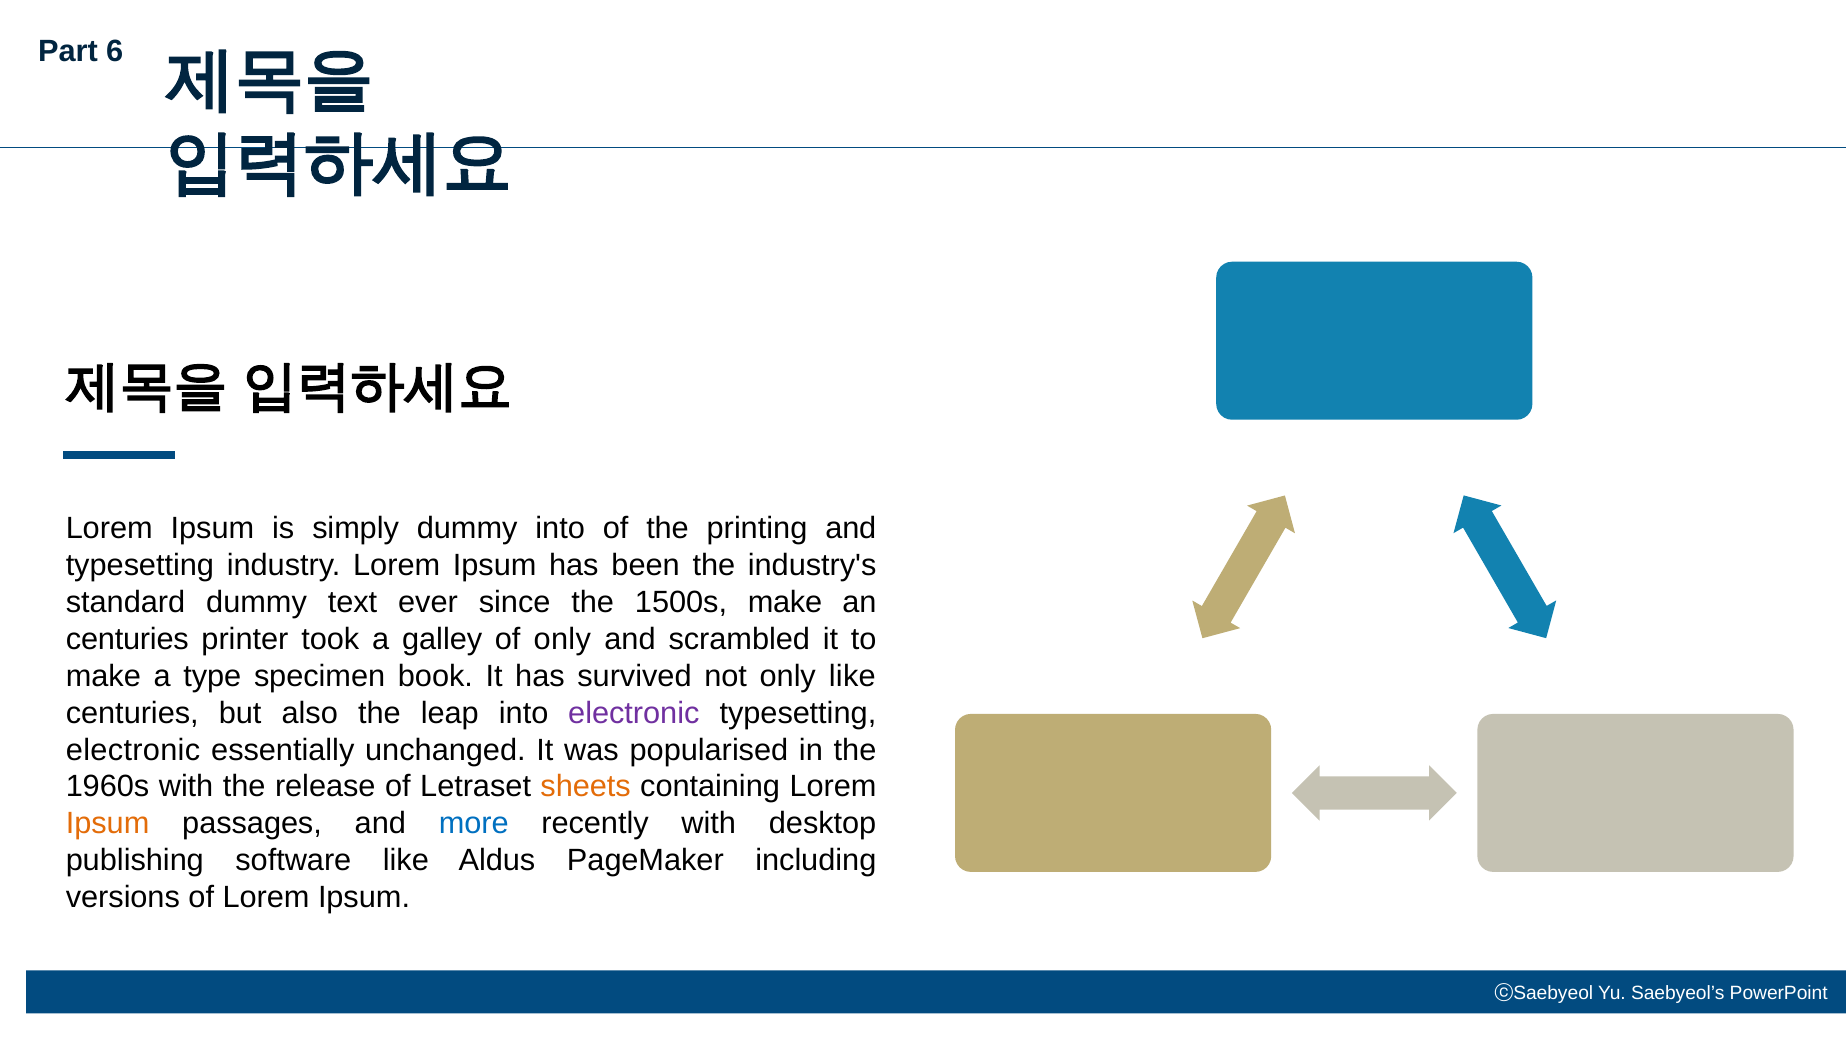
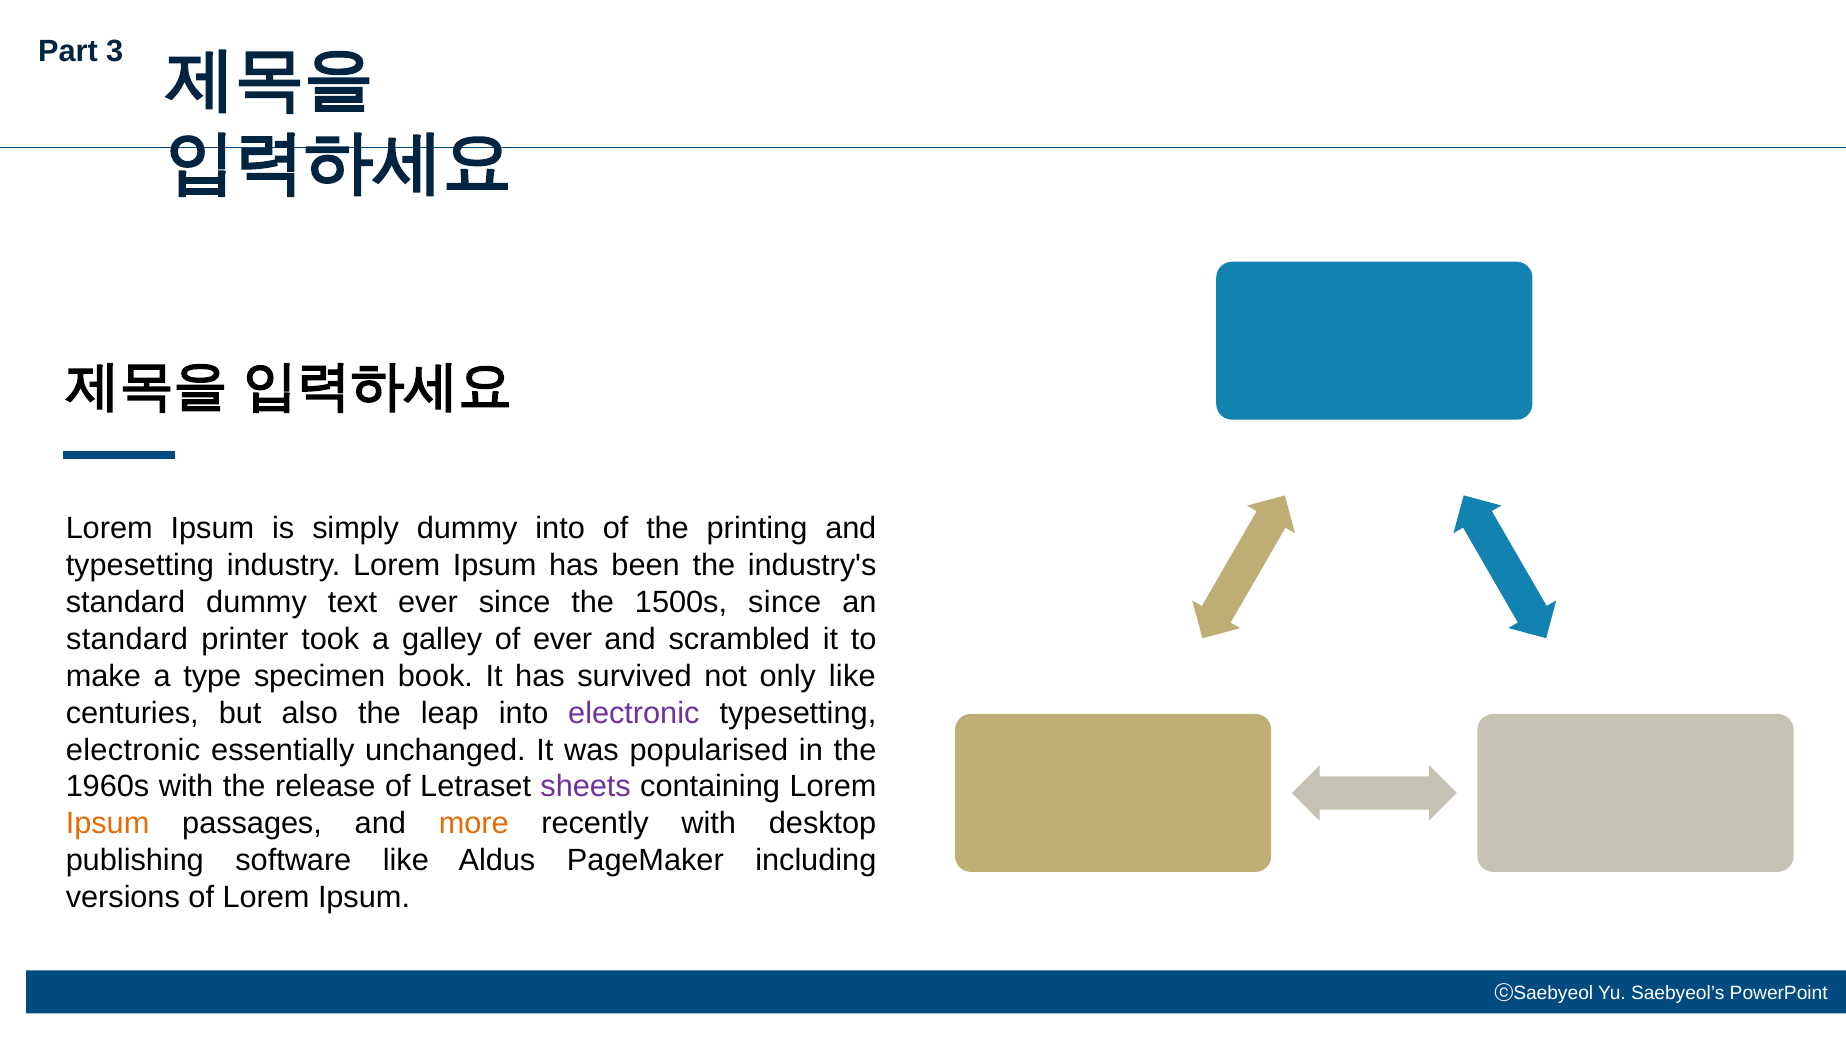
6: 6 -> 3
1500s make: make -> since
centuries at (127, 640): centuries -> standard
of only: only -> ever
sheets colour: orange -> purple
more colour: blue -> orange
